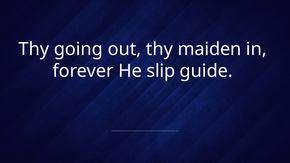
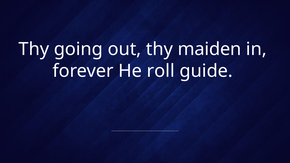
slip: slip -> roll
